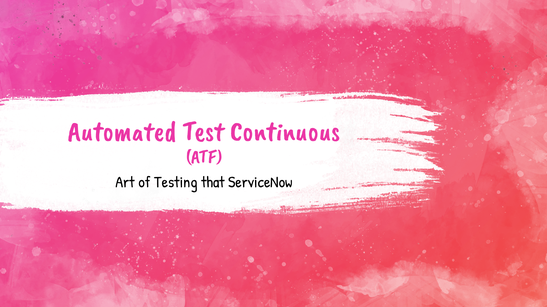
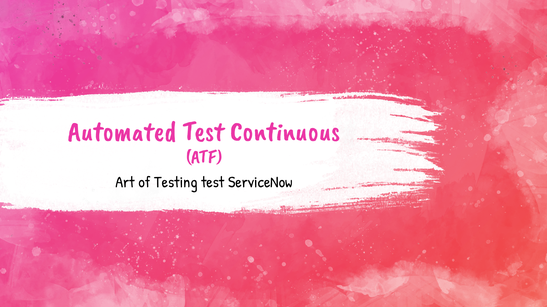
Testing that: that -> test
